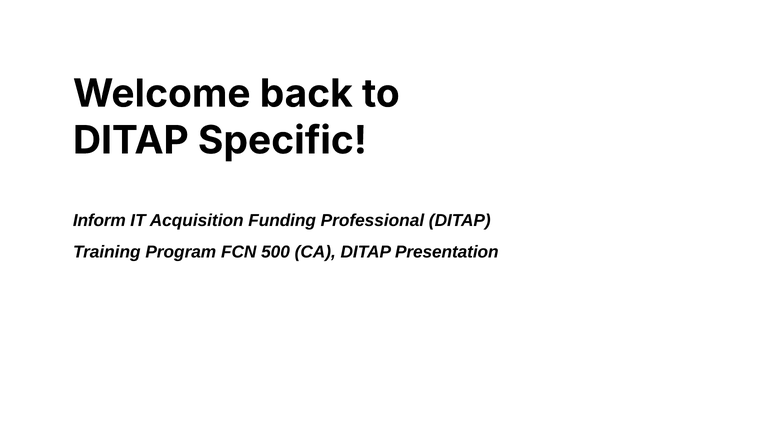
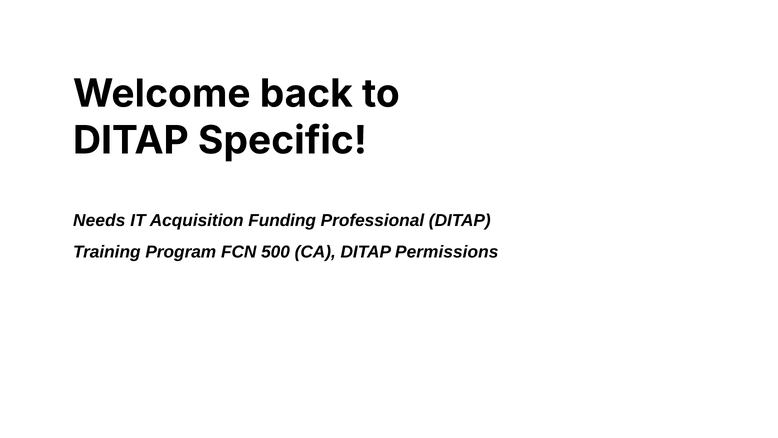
Inform: Inform -> Needs
Presentation: Presentation -> Permissions
